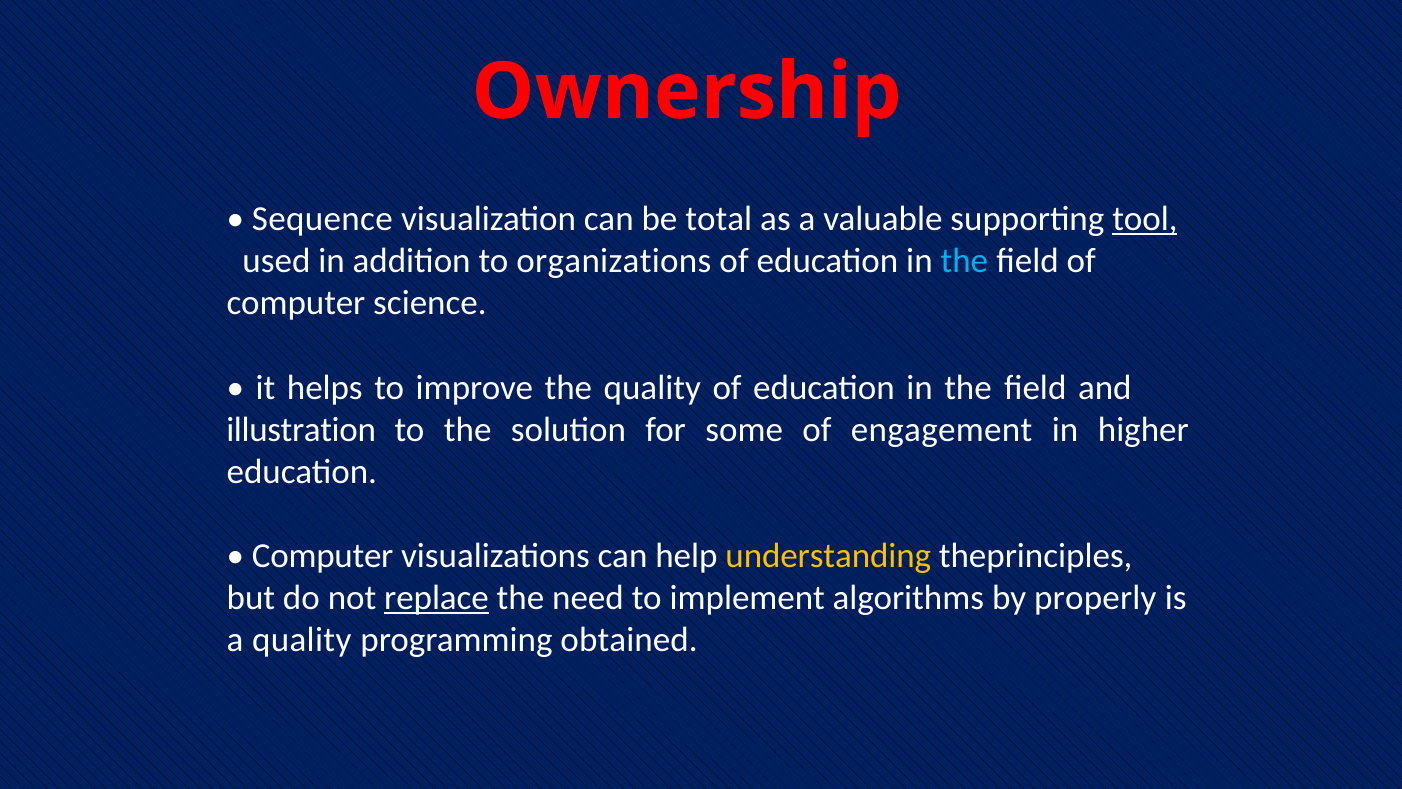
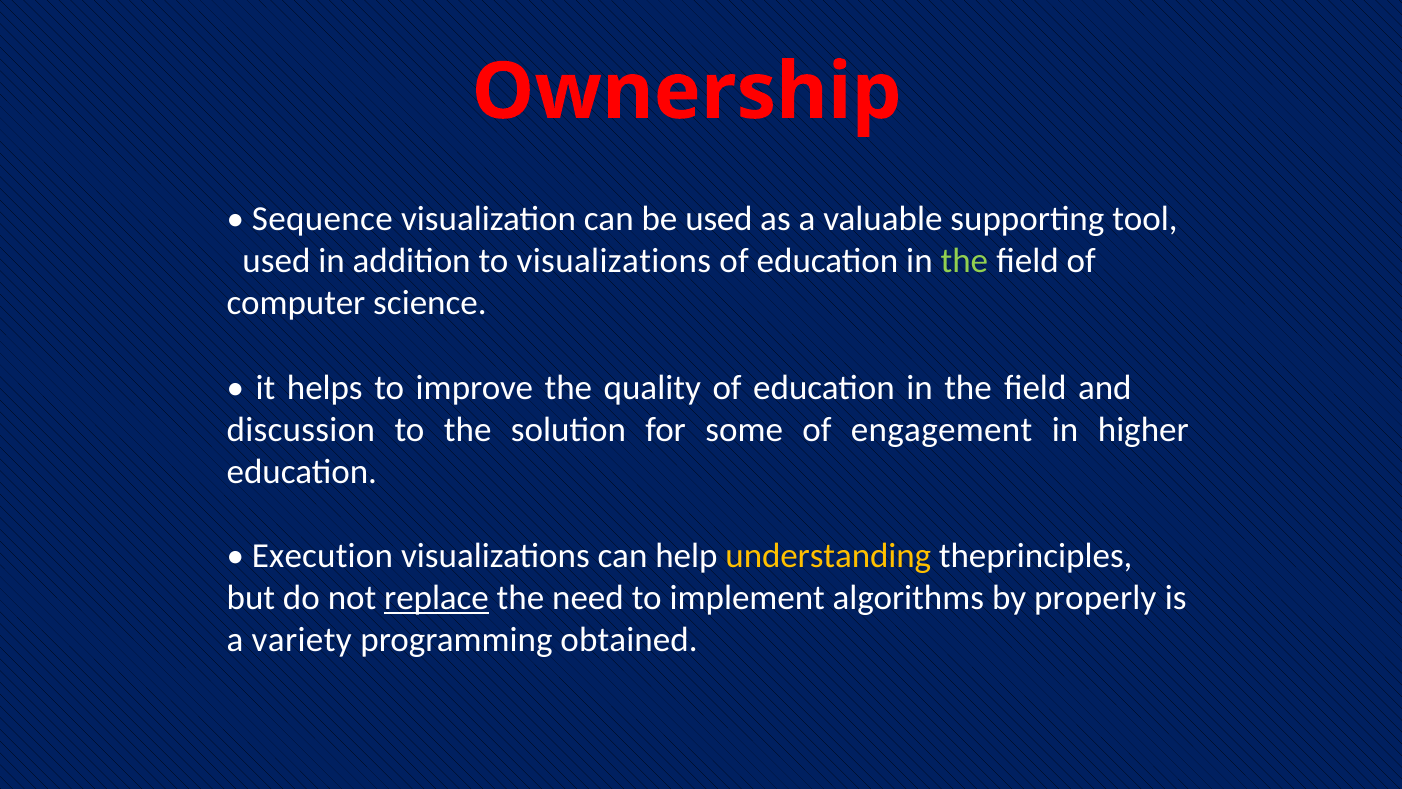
be total: total -> used
tool underline: present -> none
to organizations: organizations -> visualizations
the at (964, 261) colour: light blue -> light green
illustration: illustration -> discussion
Computer at (323, 556): Computer -> Execution
a quality: quality -> variety
